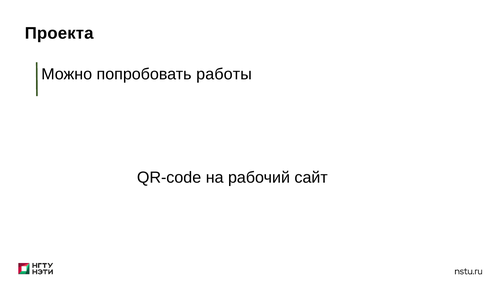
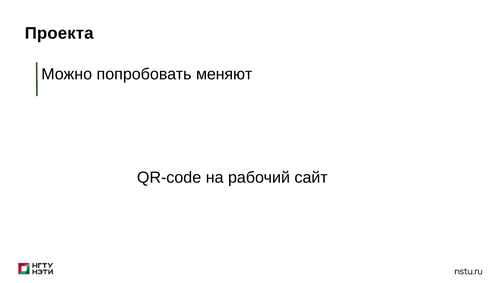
работы: работы -> меняют
